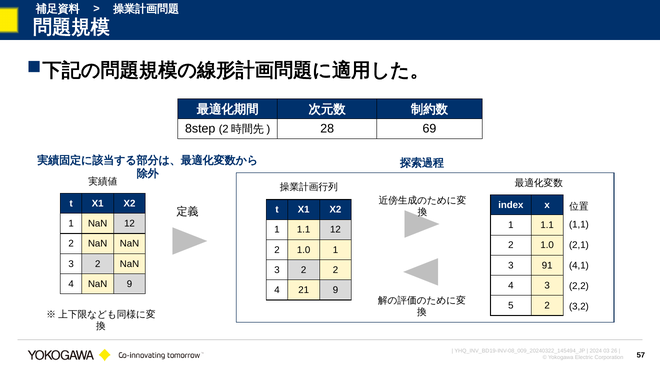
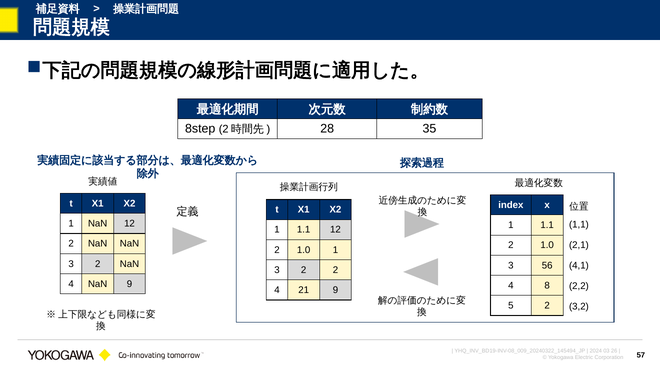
69: 69 -> 35
91: 91 -> 56
4 3: 3 -> 8
